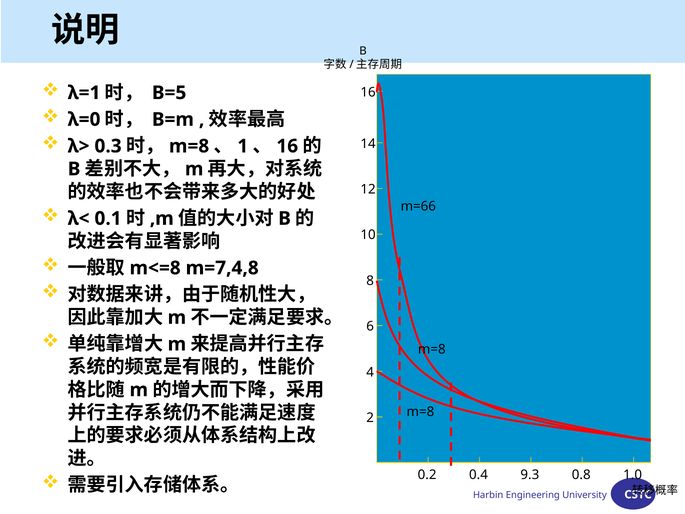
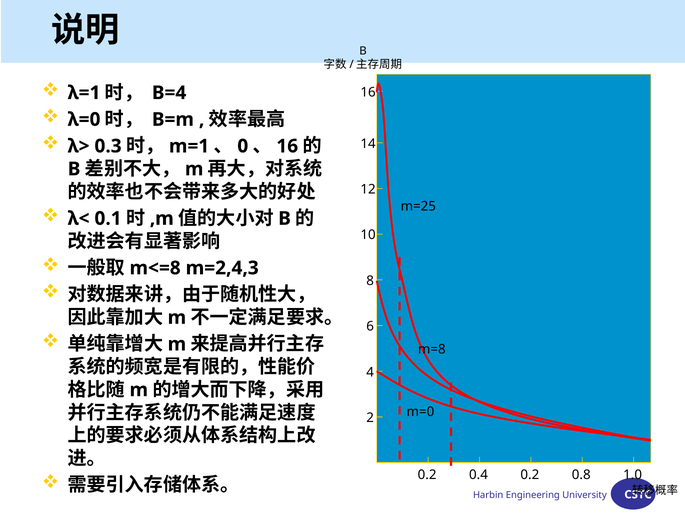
B=5: B=5 -> B=4
m=8 at (189, 146): m=8 -> m=1
1: 1 -> 0
m=66: m=66 -> m=25
m=7,4,8: m=7,4,8 -> m=2,4,3
m=8 at (420, 412): m=8 -> m=0
0.4 9.3: 9.3 -> 0.2
